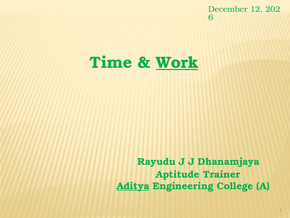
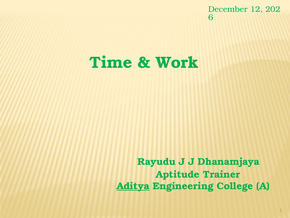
Work underline: present -> none
